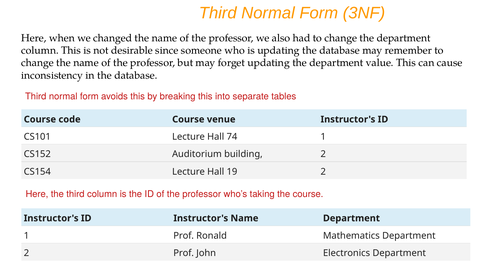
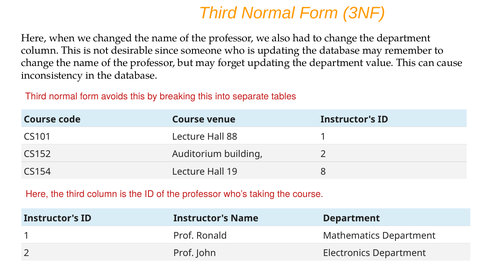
74: 74 -> 88
19 2: 2 -> 8
